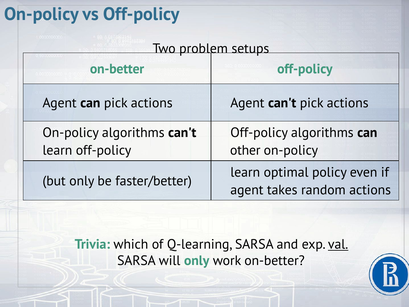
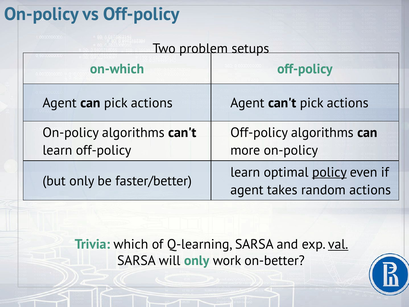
on-better at (117, 69): on-better -> on-which
other: other -> more
policy underline: none -> present
